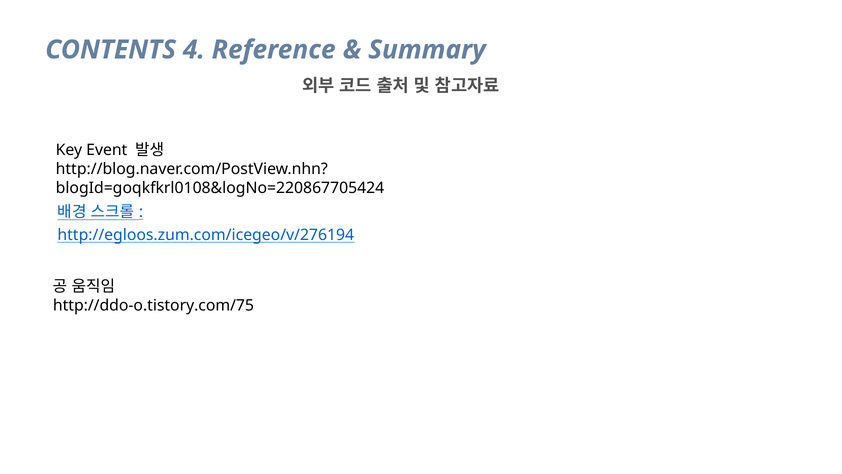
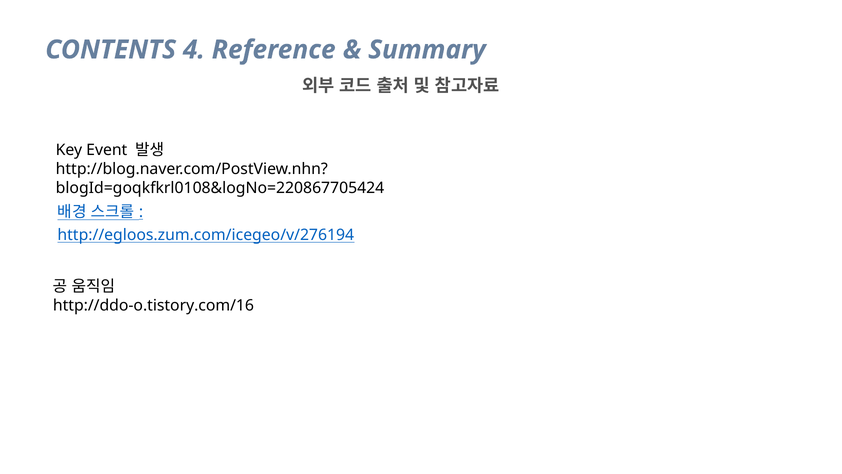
http://ddo-o.tistory.com/75: http://ddo-o.tistory.com/75 -> http://ddo-o.tistory.com/16
